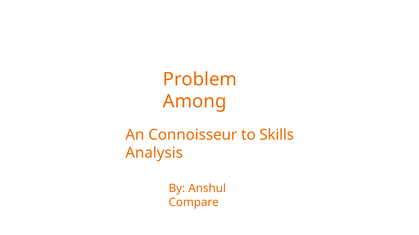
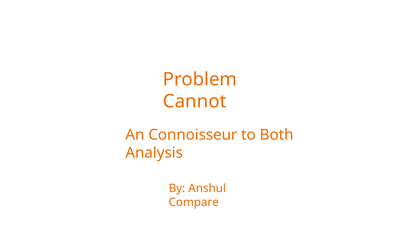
Among: Among -> Cannot
Skills: Skills -> Both
